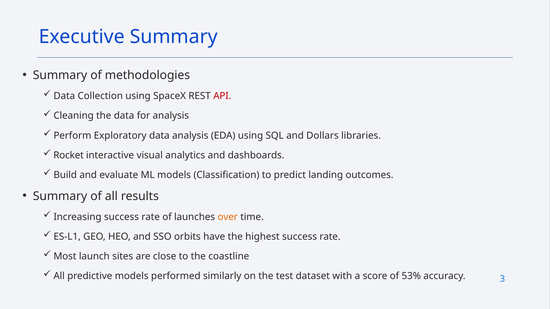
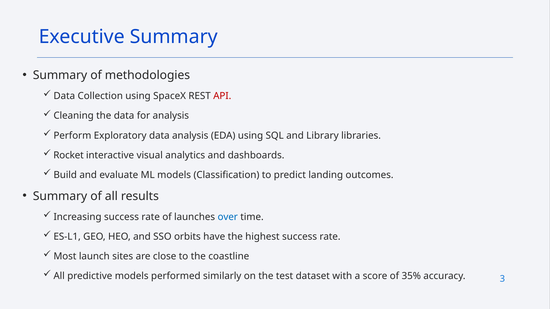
Dollars: Dollars -> Library
over colour: orange -> blue
53%: 53% -> 35%
